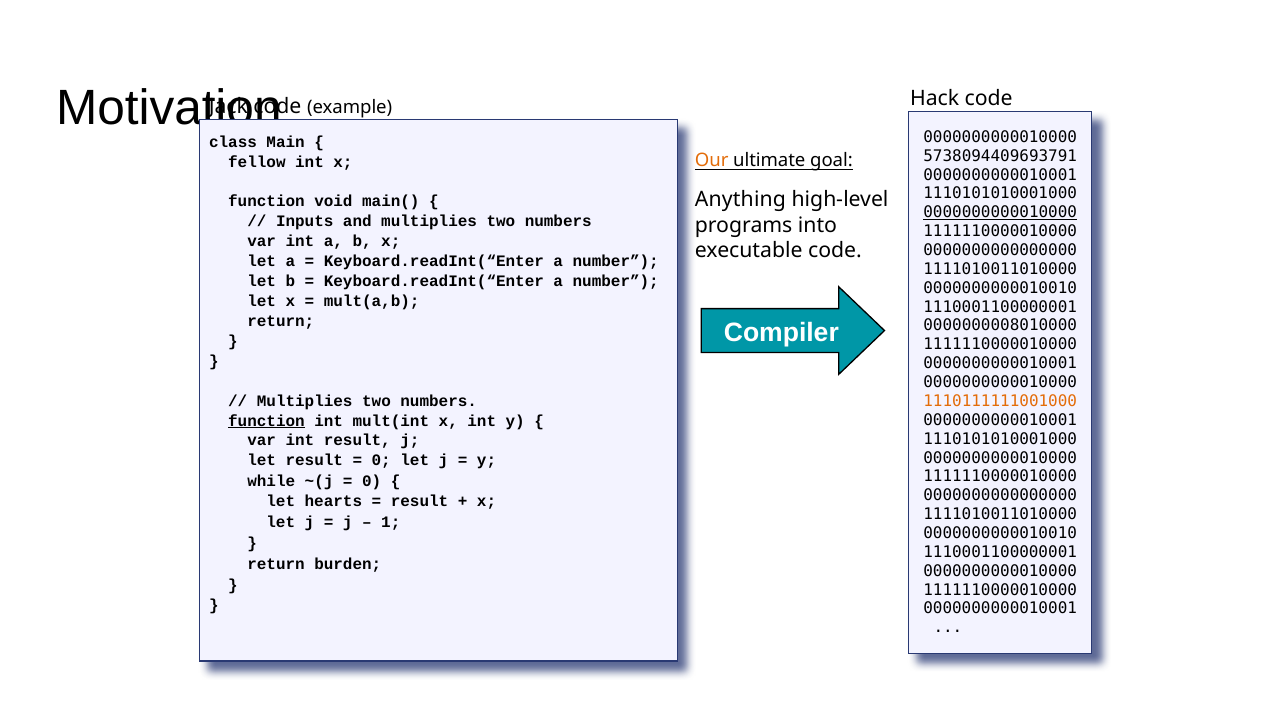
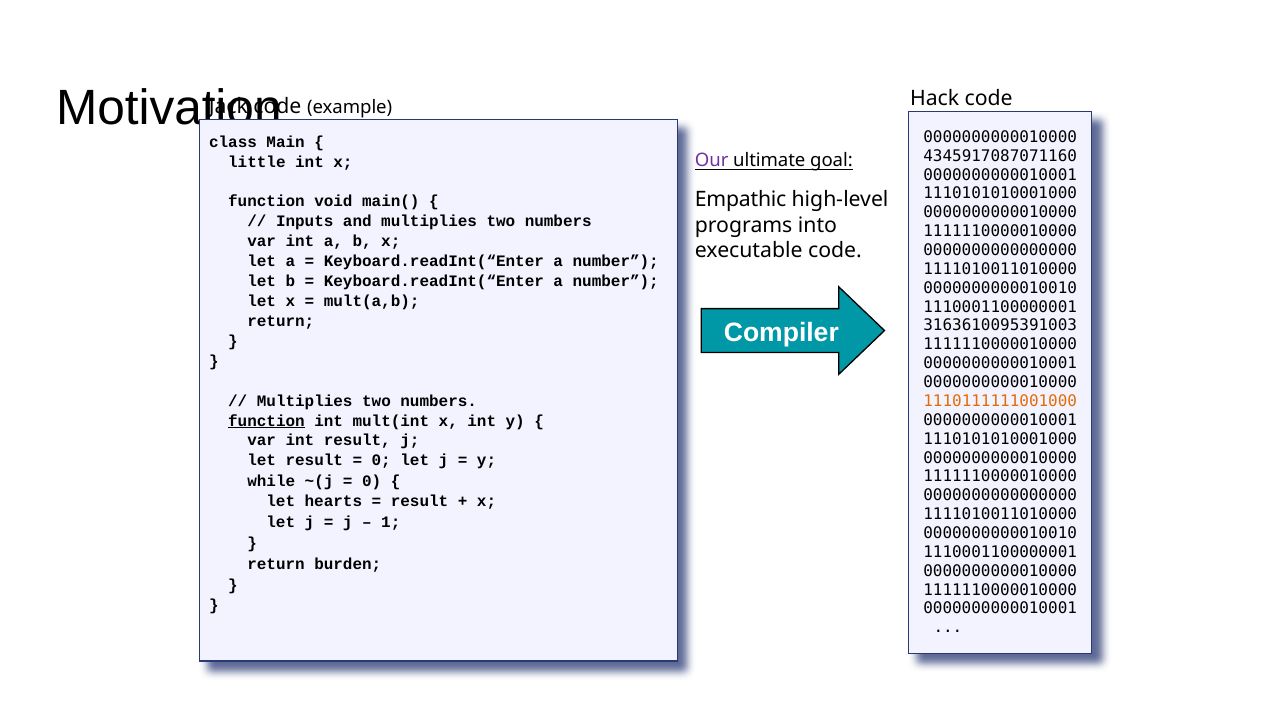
5738094409693791: 5738094409693791 -> 4345917087071160
Our colour: orange -> purple
fellow: fellow -> little
Anything: Anything -> Empathic
0000000000010000 at (1000, 213) underline: present -> none
0000000008010000: 0000000008010000 -> 3163610095391003
